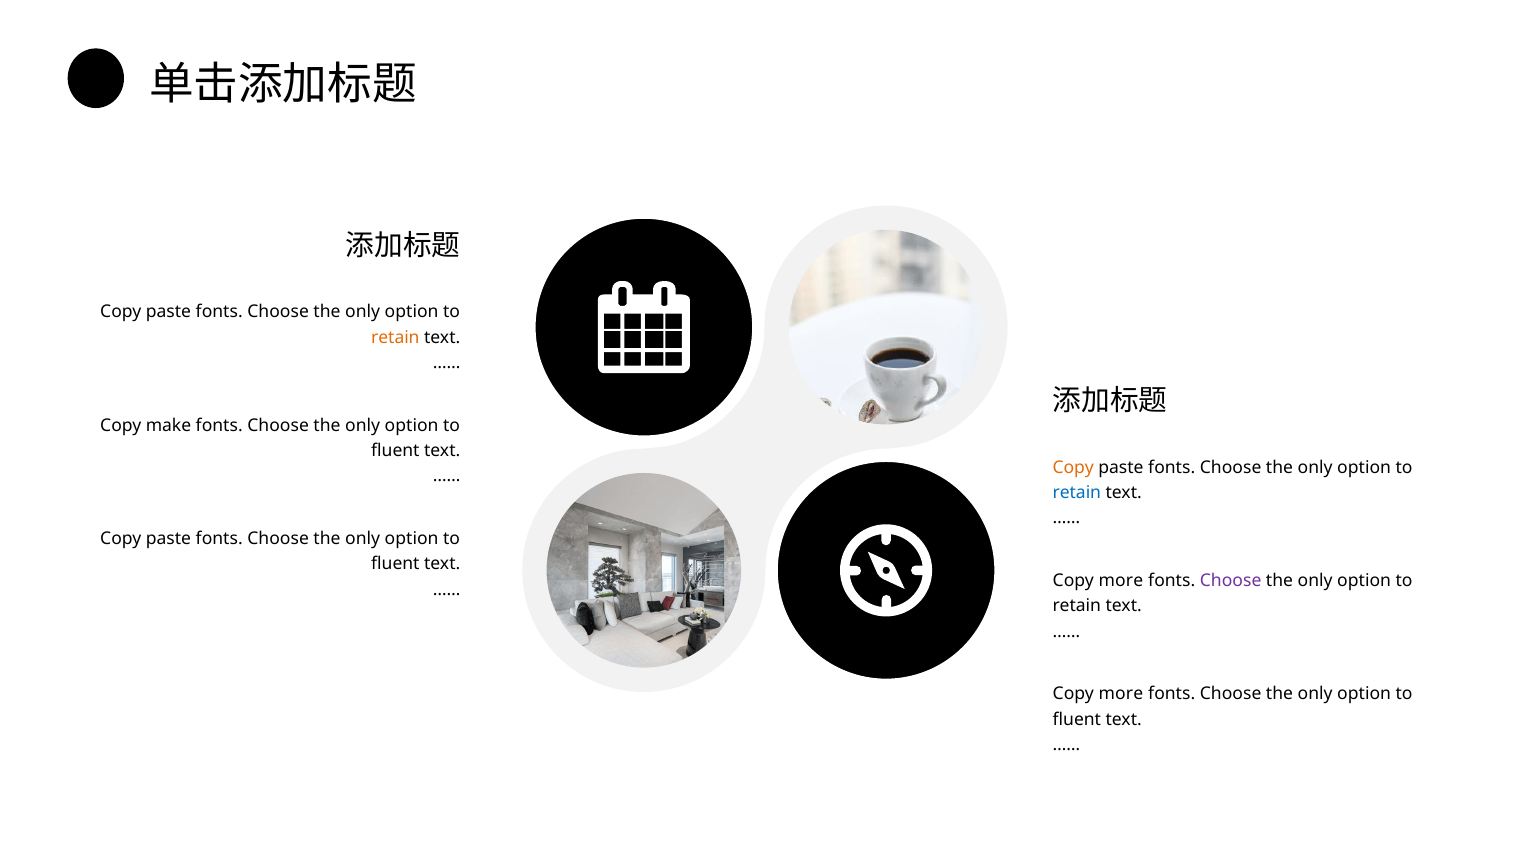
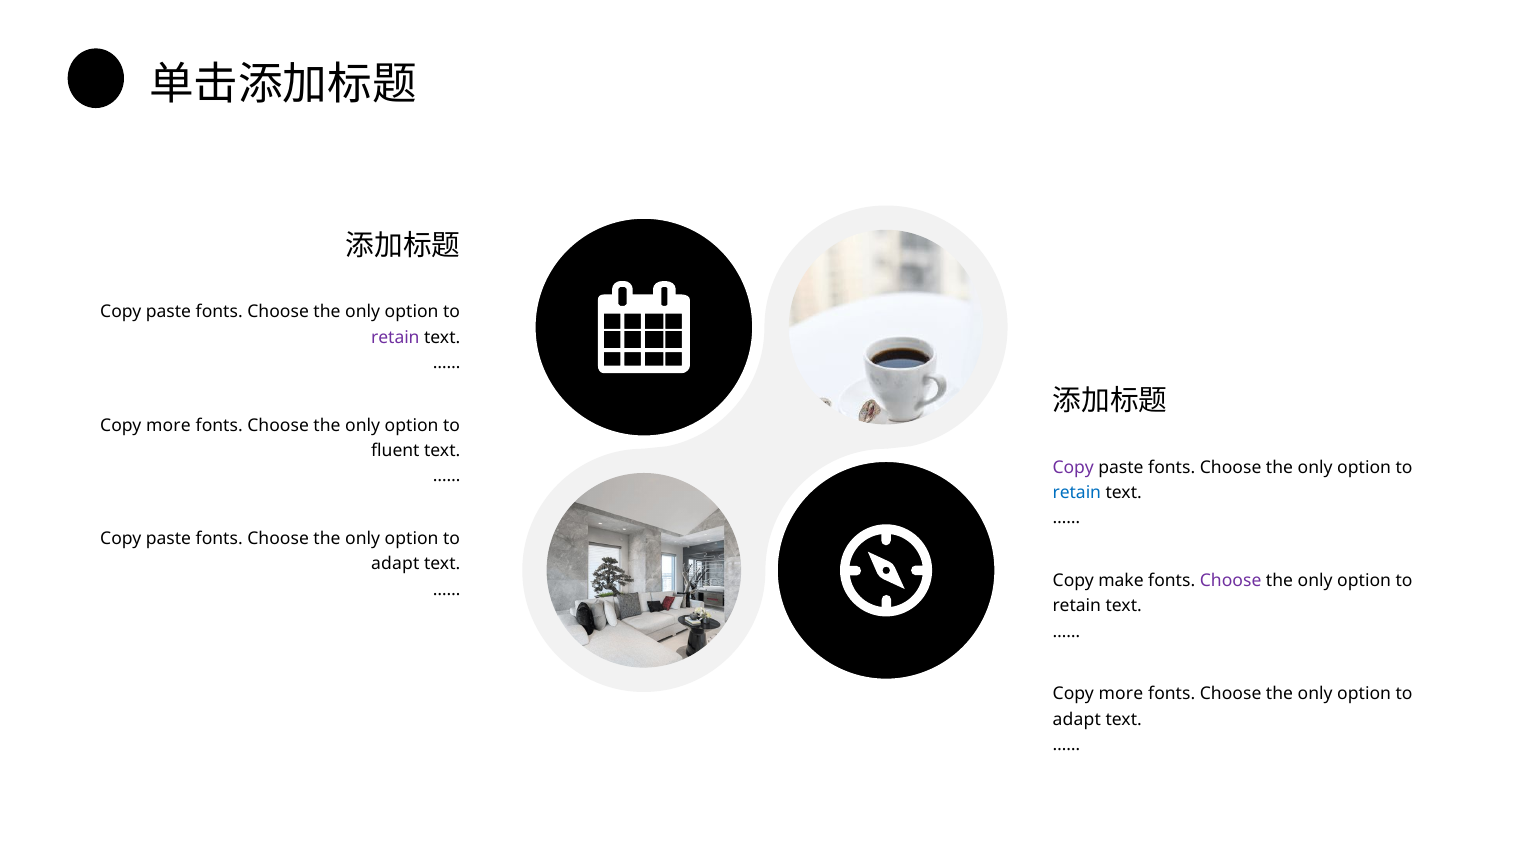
retain at (395, 337) colour: orange -> purple
make at (169, 425): make -> more
Copy at (1073, 467) colour: orange -> purple
fluent at (395, 564): fluent -> adapt
more at (1121, 580): more -> make
fluent at (1077, 719): fluent -> adapt
